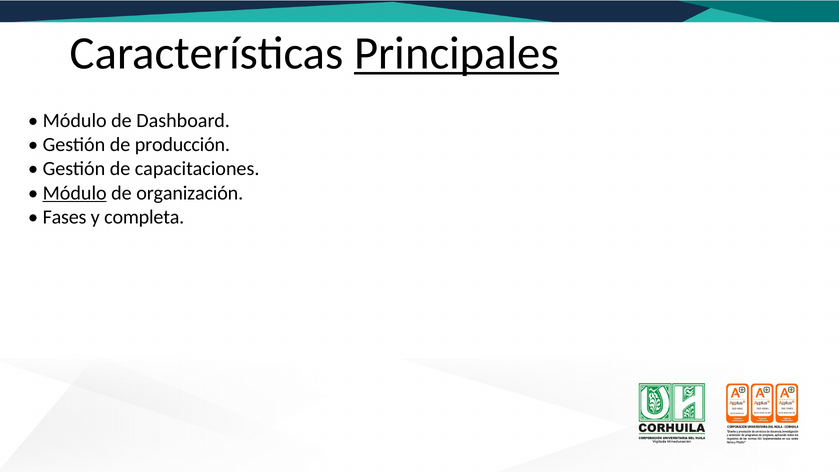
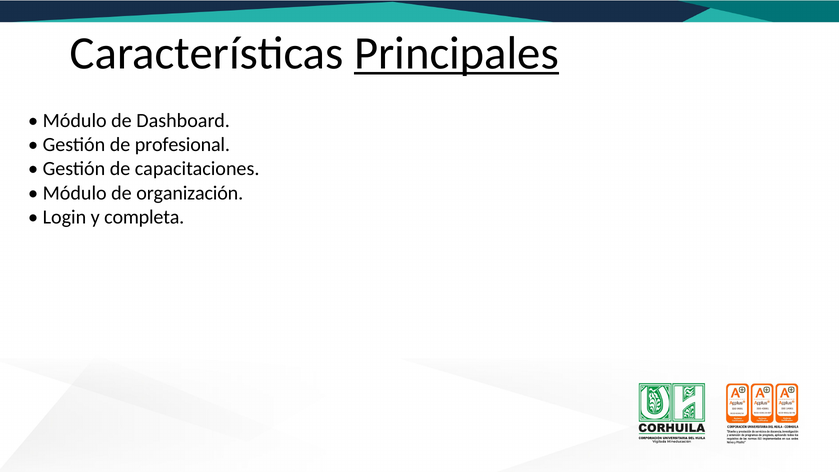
producción: producción -> profesional
Módulo at (75, 193) underline: present -> none
Fases: Fases -> Login
